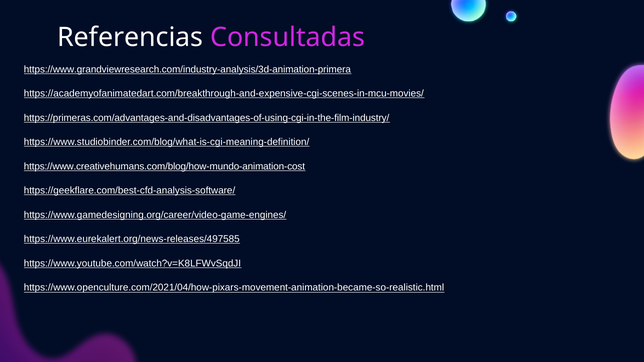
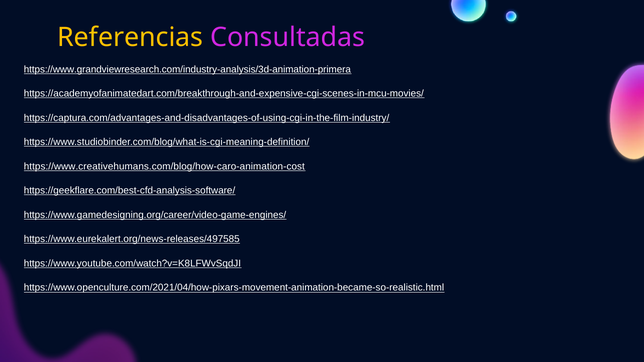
Referencias colour: white -> yellow
https://primeras.com/advantages-and-disadvantages-of-using-cgi-in-the-film-industry/: https://primeras.com/advantages-and-disadvantages-of-using-cgi-in-the-film-industry/ -> https://captura.com/advantages-and-disadvantages-of-using-cgi-in-the-film-industry/
https://www.creativehumans.com/blog/how-mundo-animation-cost: https://www.creativehumans.com/blog/how-mundo-animation-cost -> https://www.creativehumans.com/blog/how-caro-animation-cost
